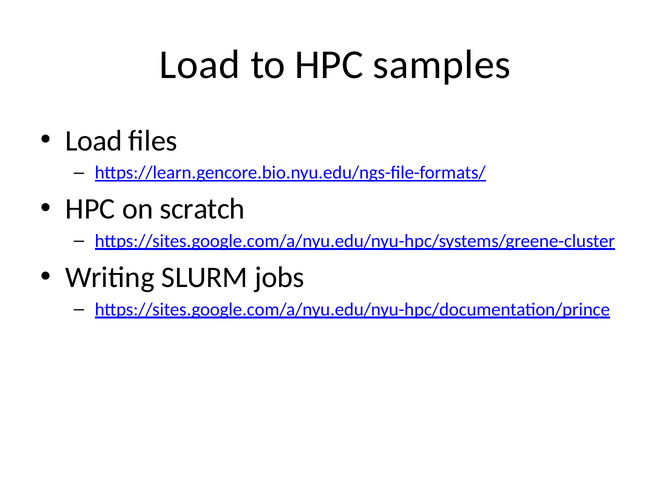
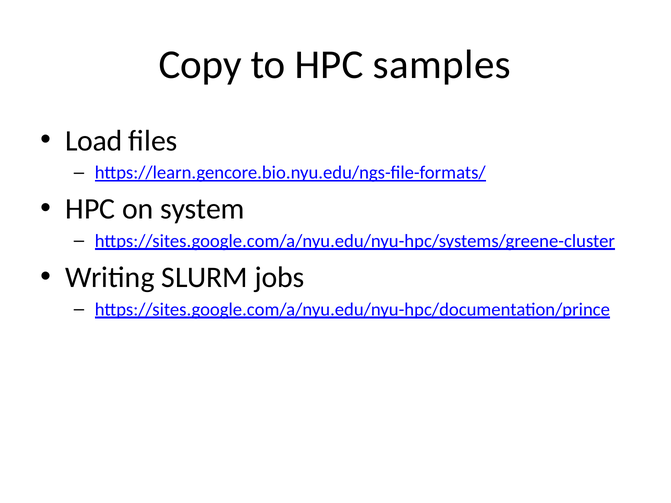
Load at (200, 65): Load -> Copy
scratch: scratch -> system
